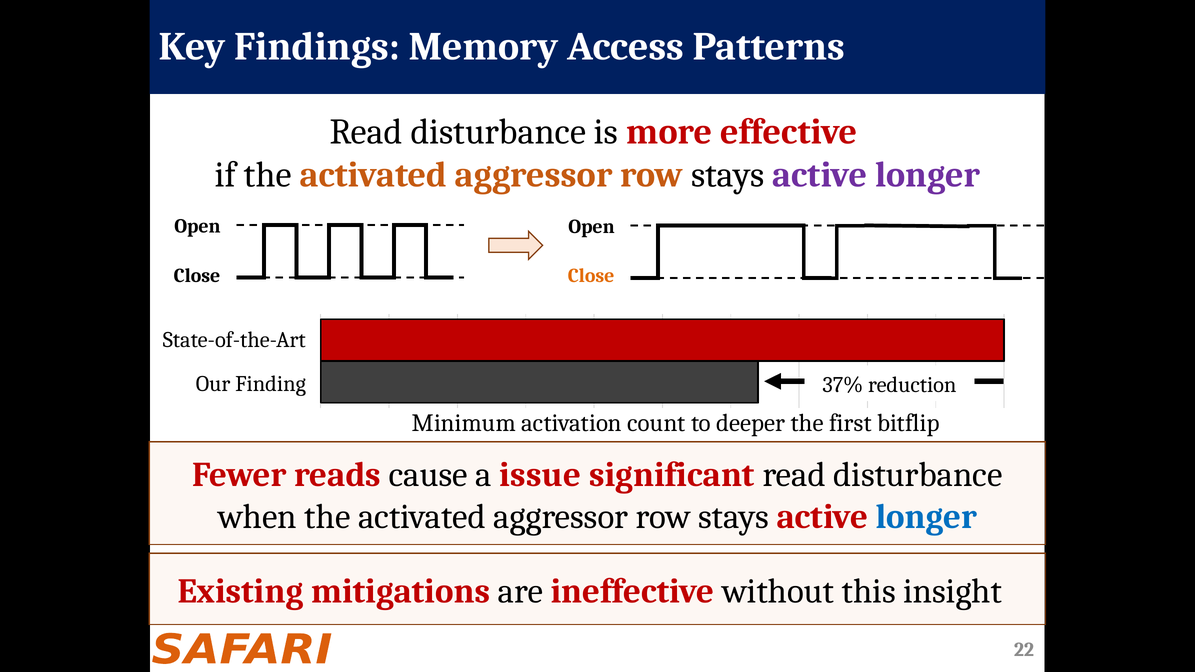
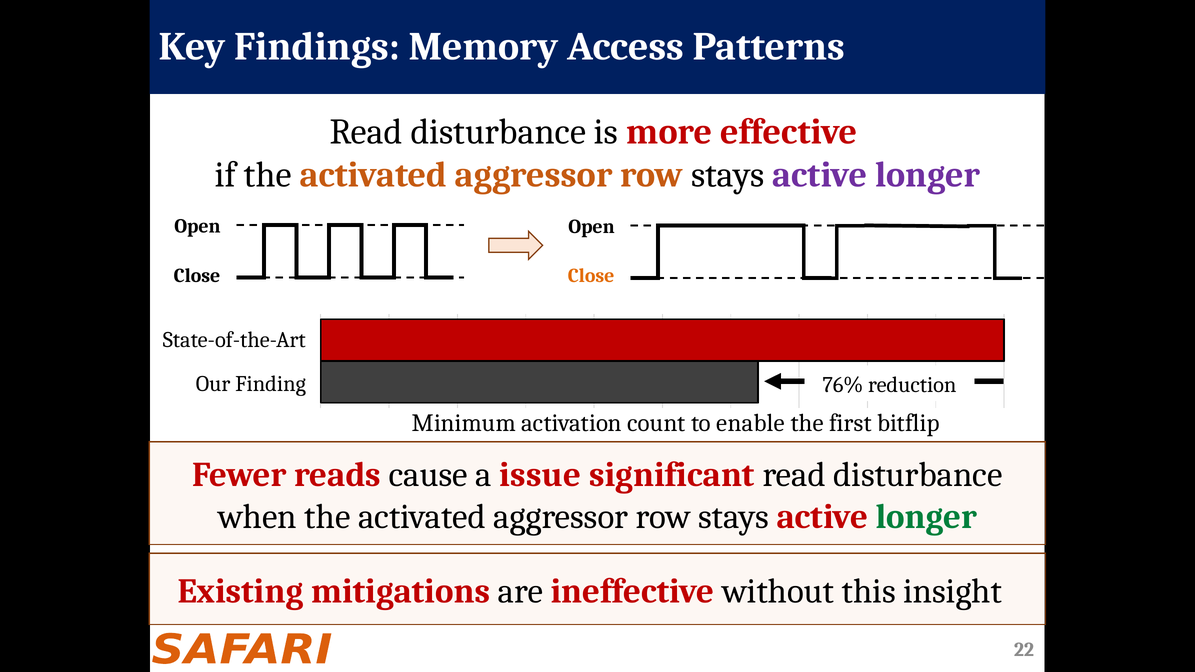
37%: 37% -> 76%
deeper: deeper -> enable
longer at (926, 517) colour: blue -> green
